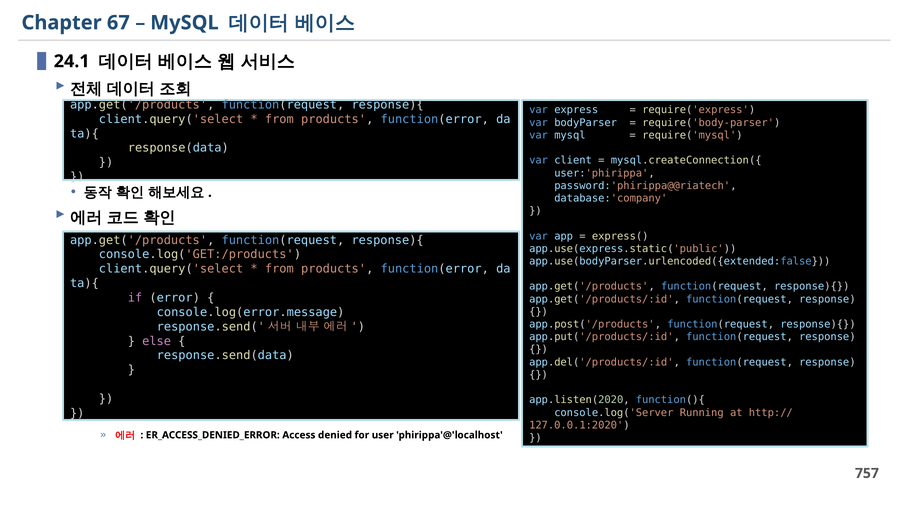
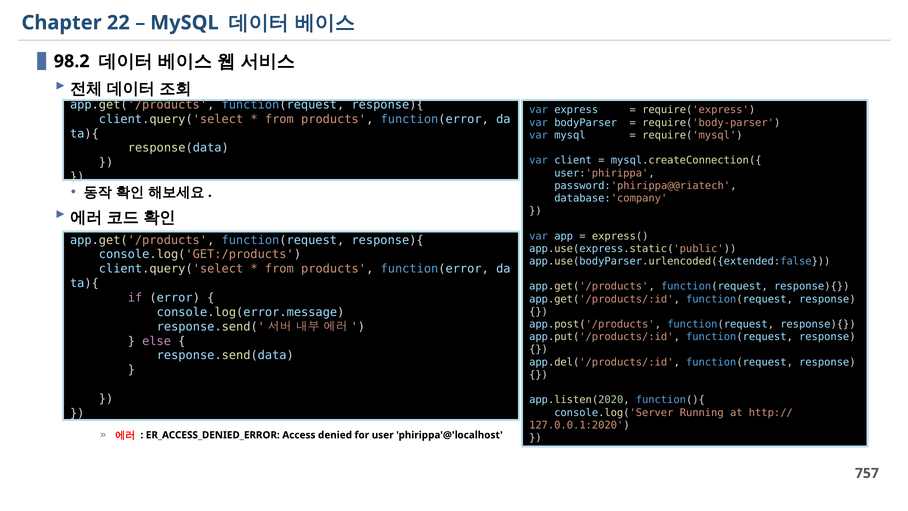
67: 67 -> 22
24.1: 24.1 -> 98.2
